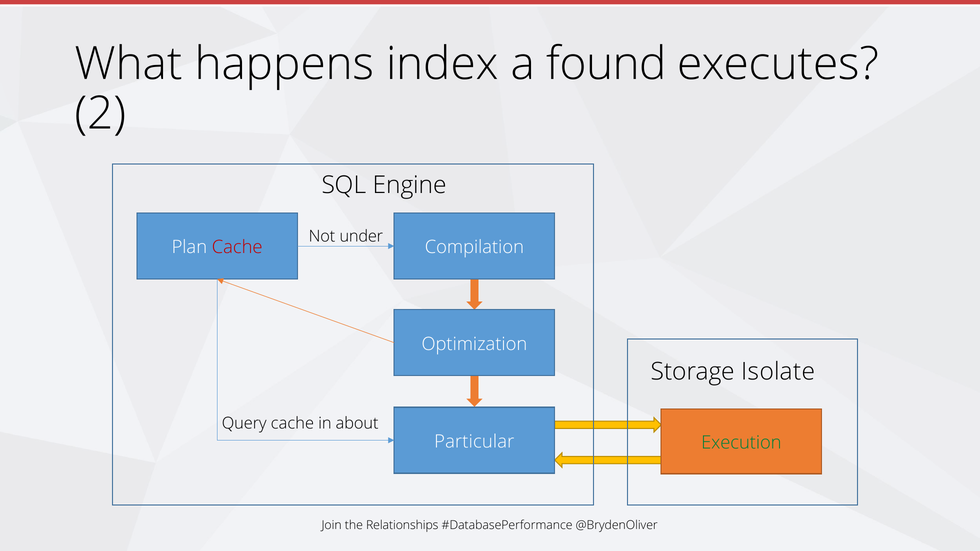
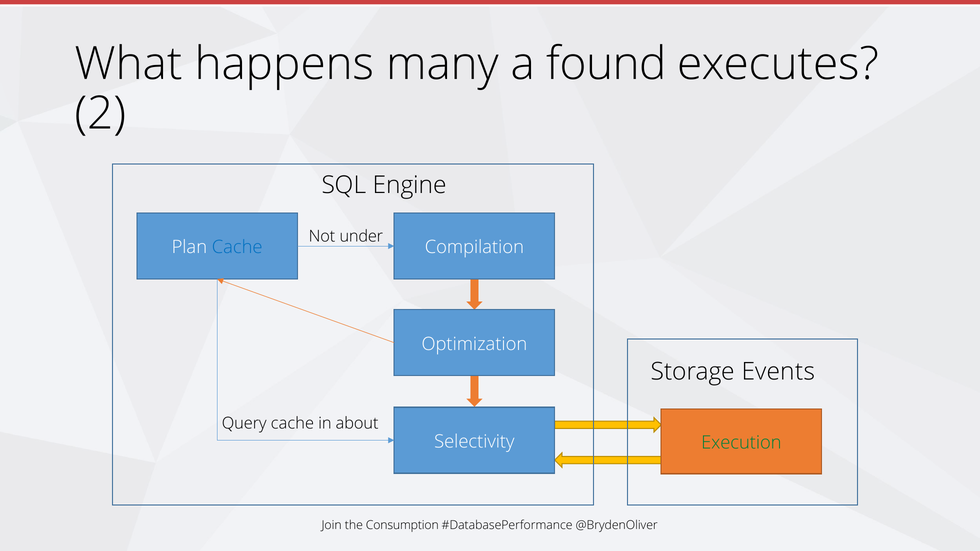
index: index -> many
Cache at (237, 247) colour: red -> blue
Isolate: Isolate -> Events
Particular: Particular -> Selectivity
Relationships: Relationships -> Consumption
